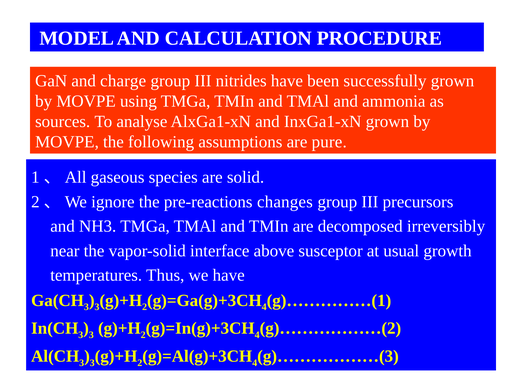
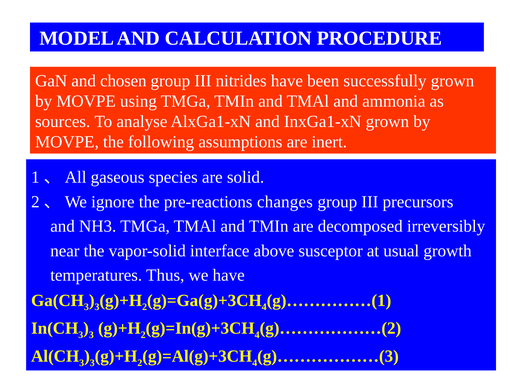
charge: charge -> chosen
pure: pure -> inert
